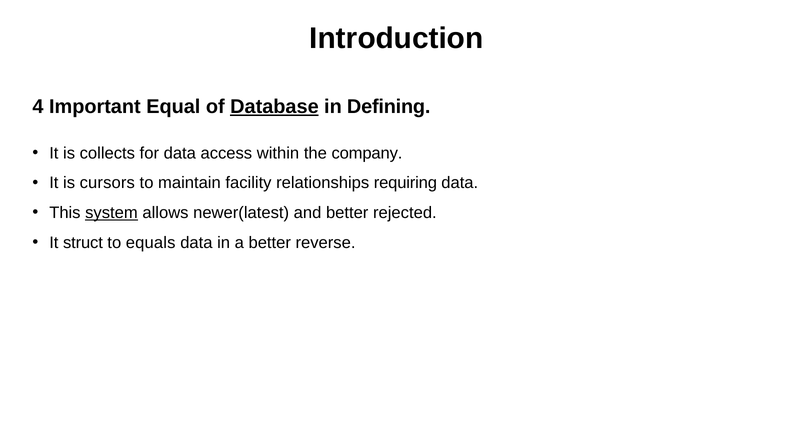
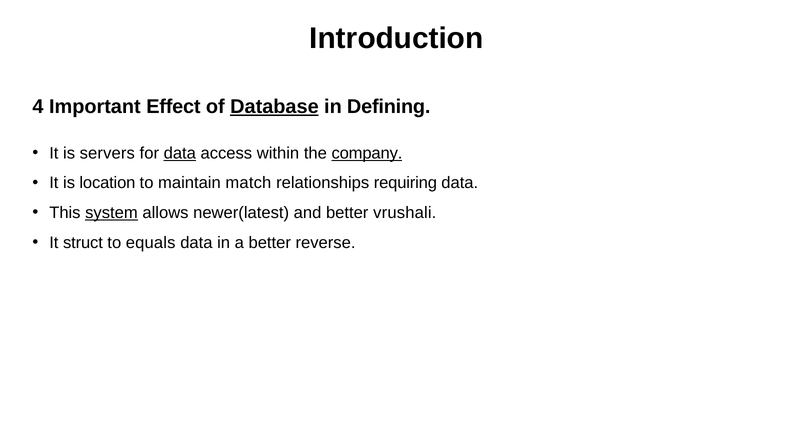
Equal: Equal -> Effect
collects: collects -> servers
data at (180, 153) underline: none -> present
company underline: none -> present
cursors: cursors -> location
facility: facility -> match
rejected: rejected -> vrushali
